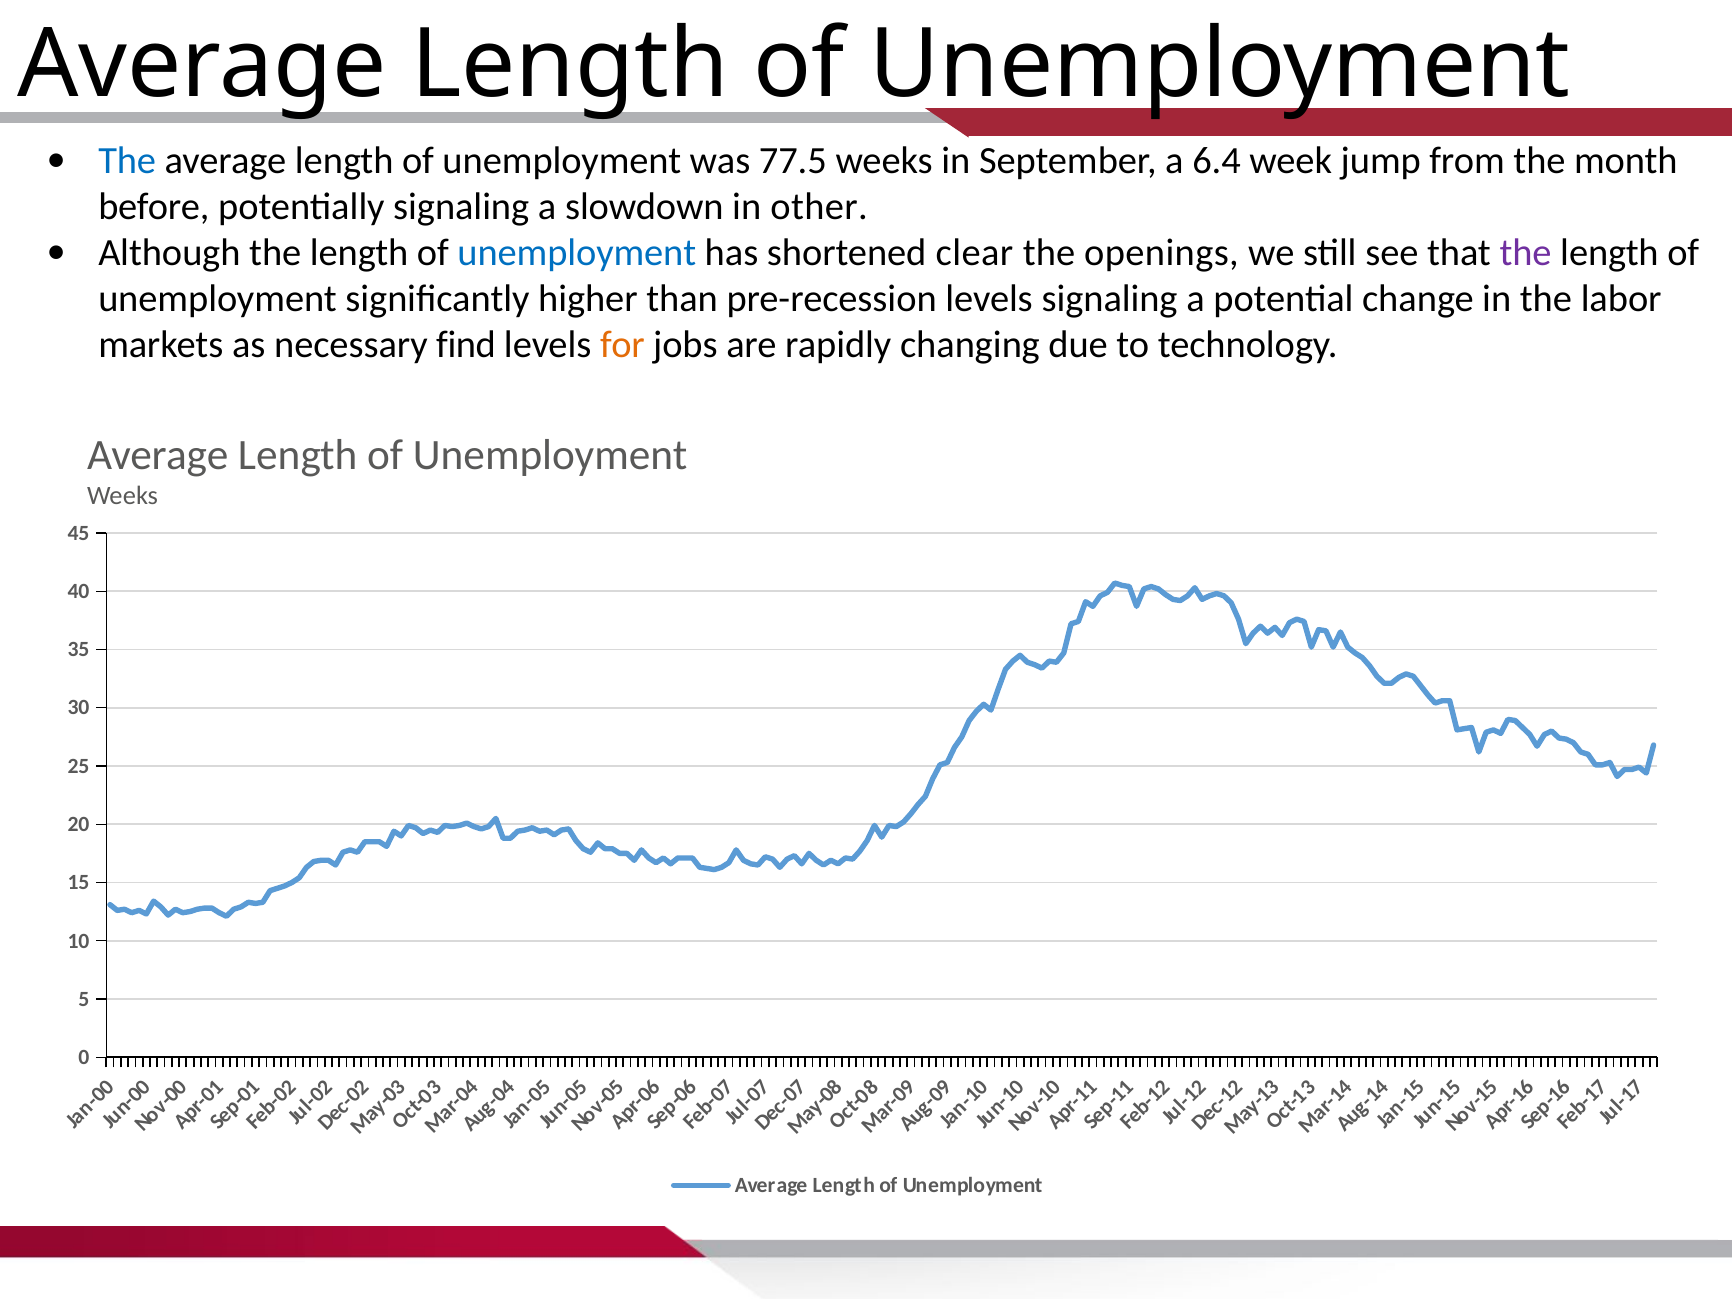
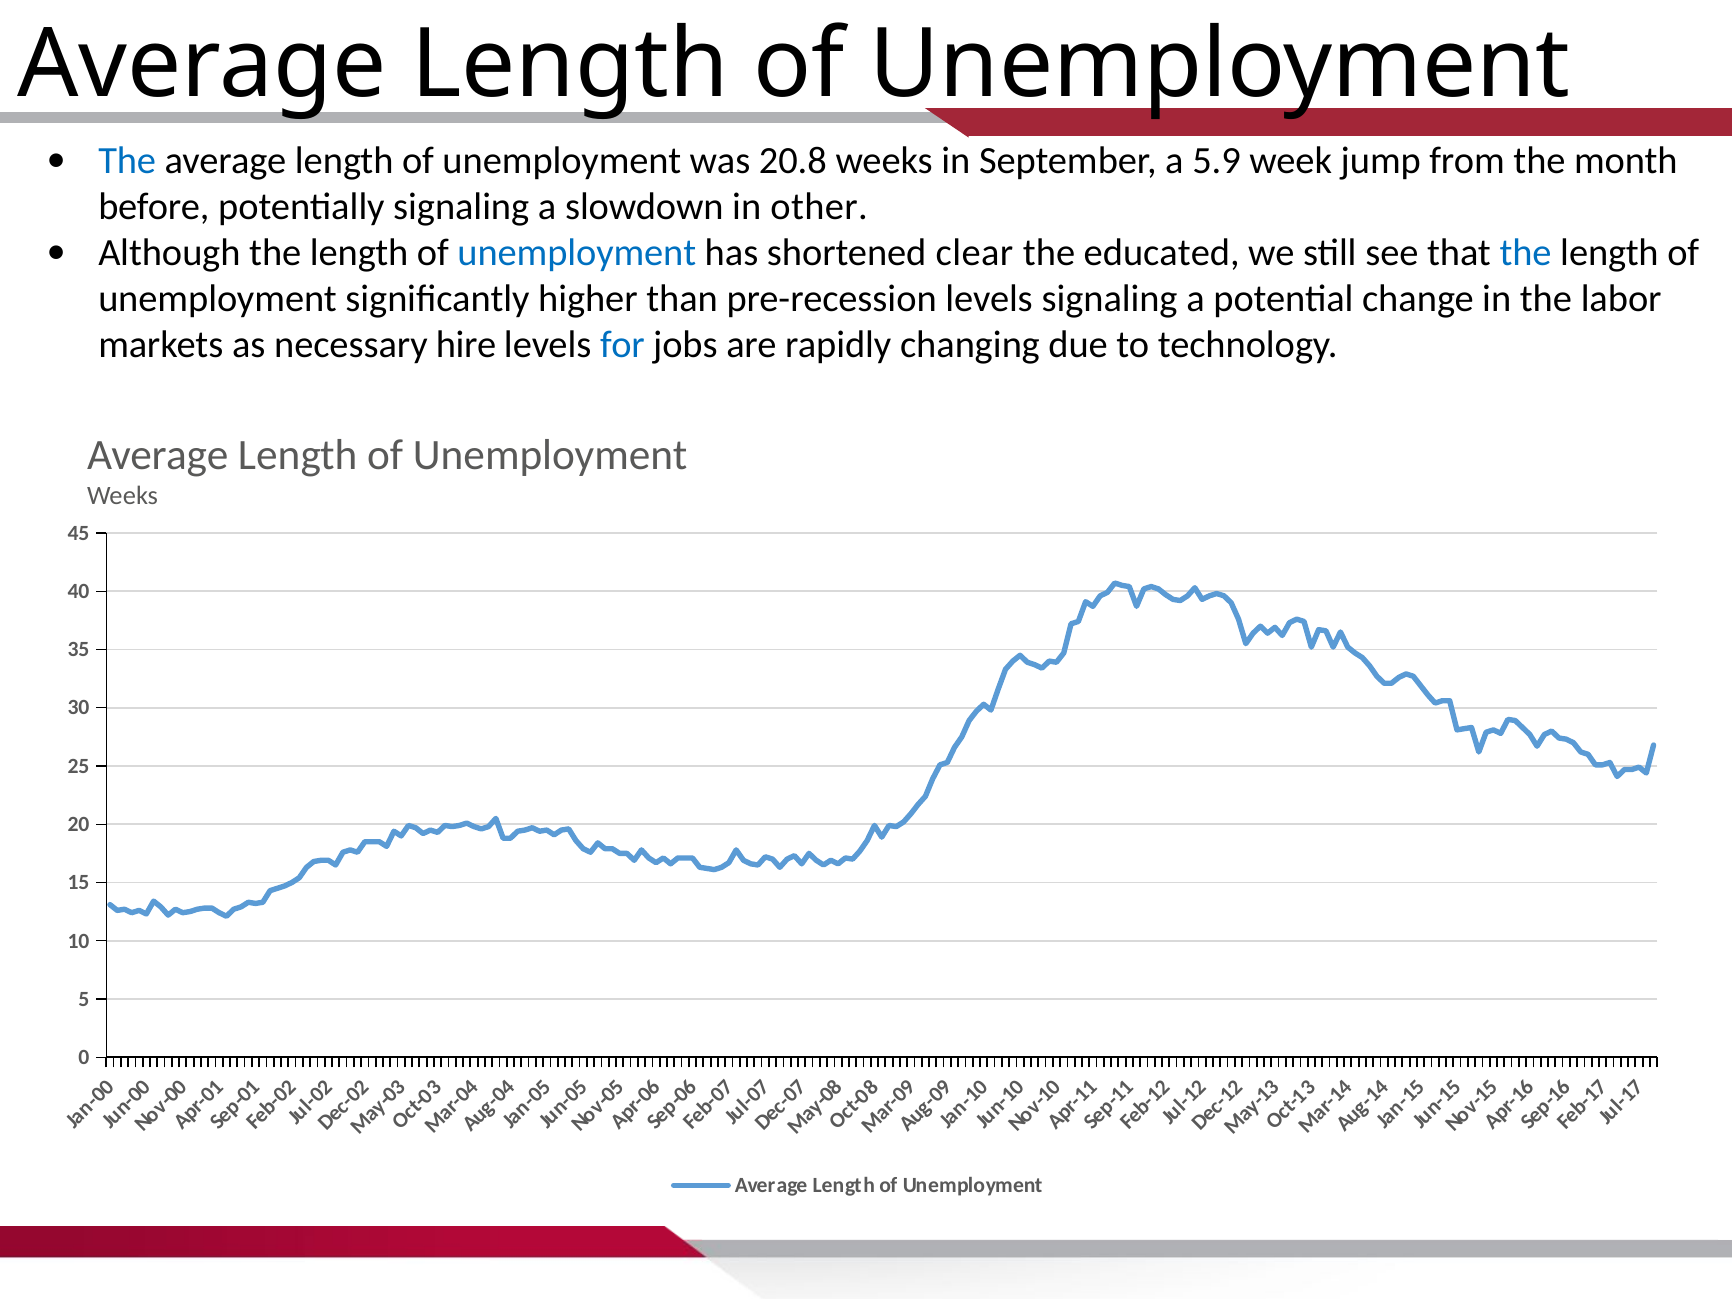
77.5: 77.5 -> 20.8
6.4: 6.4 -> 5.9
openings: openings -> educated
the at (1526, 253) colour: purple -> blue
find: find -> hire
for colour: orange -> blue
